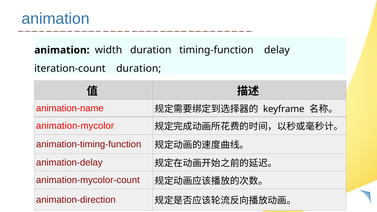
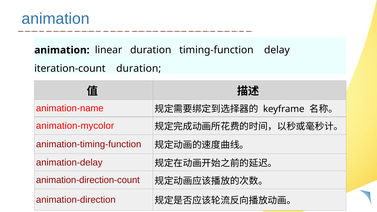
width: width -> linear
animation-mycolor-count: animation-mycolor-count -> animation-direction-count
